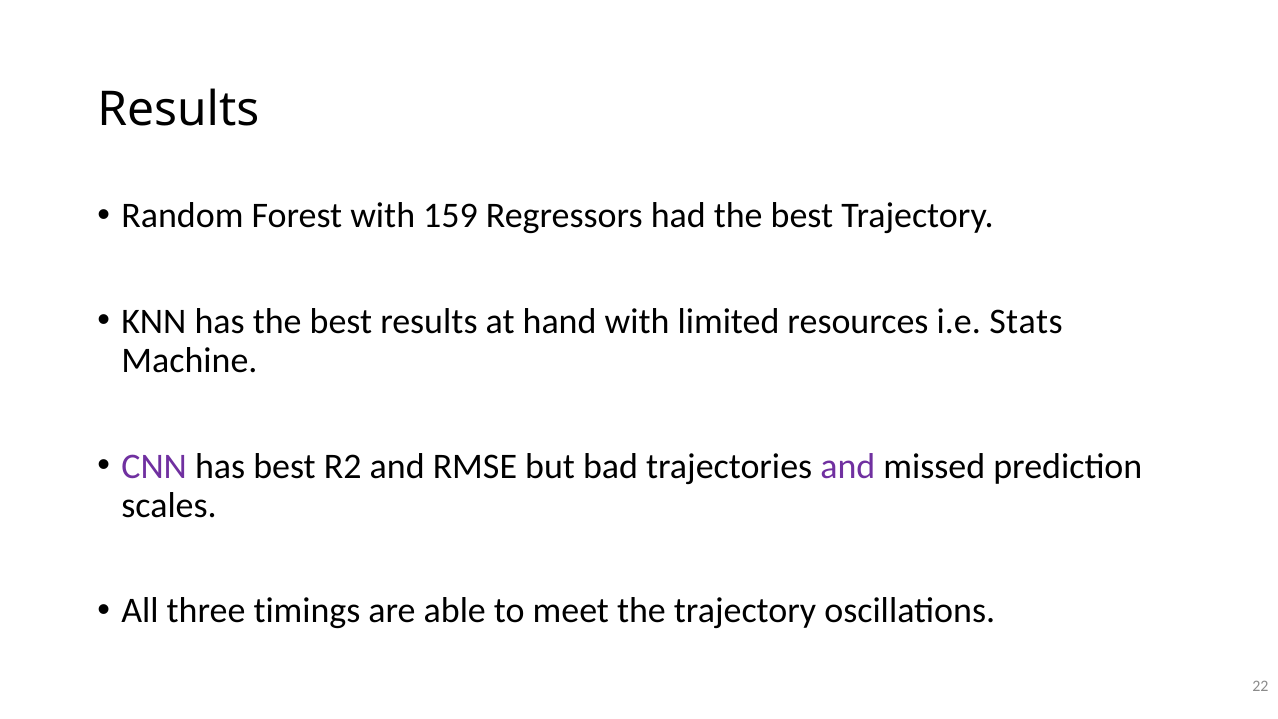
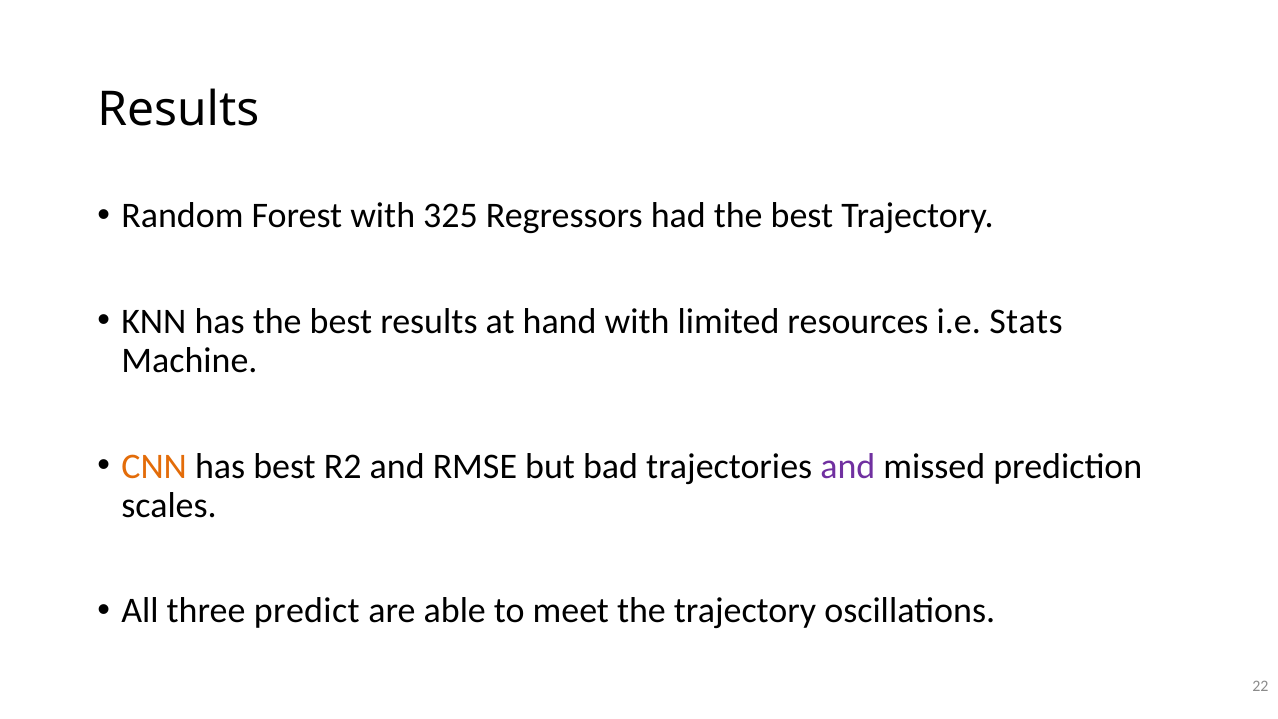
159: 159 -> 325
CNN colour: purple -> orange
timings: timings -> predict
